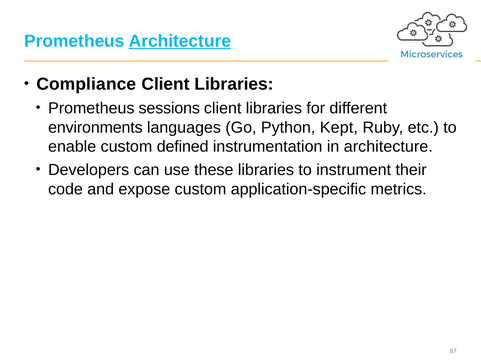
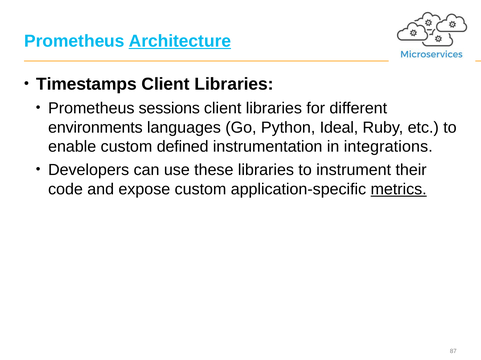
Compliance: Compliance -> Timestamps
Kept: Kept -> Ideal
in architecture: architecture -> integrations
metrics underline: none -> present
